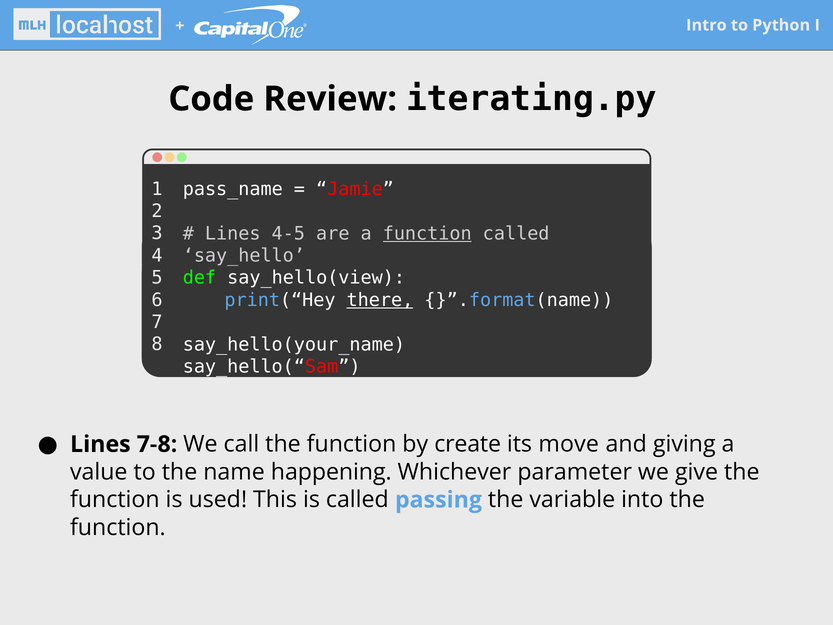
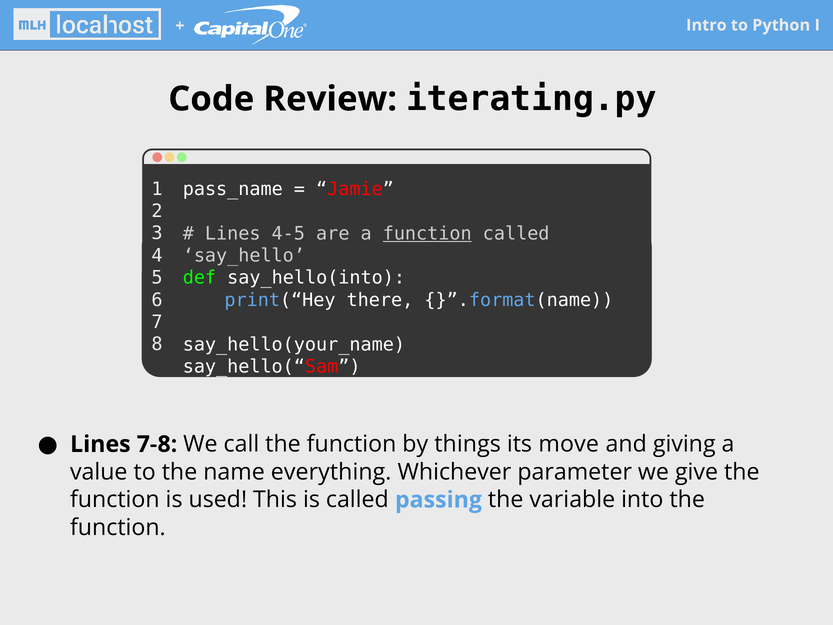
say_hello(view: say_hello(view -> say_hello(into
there underline: present -> none
create: create -> things
happening: happening -> everything
